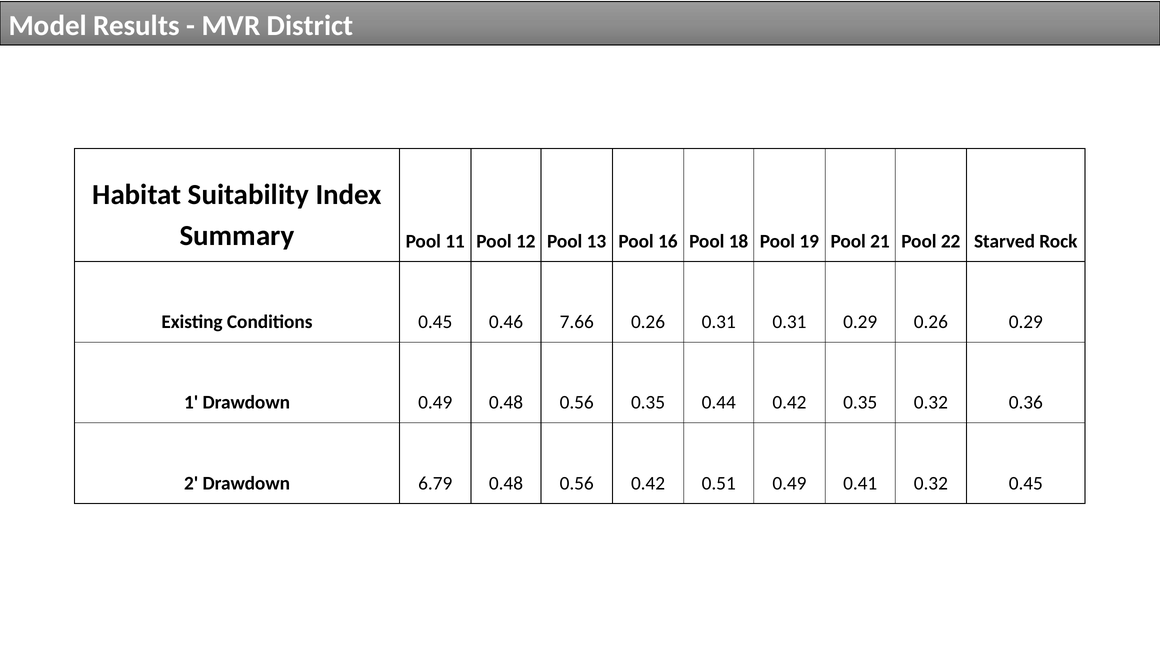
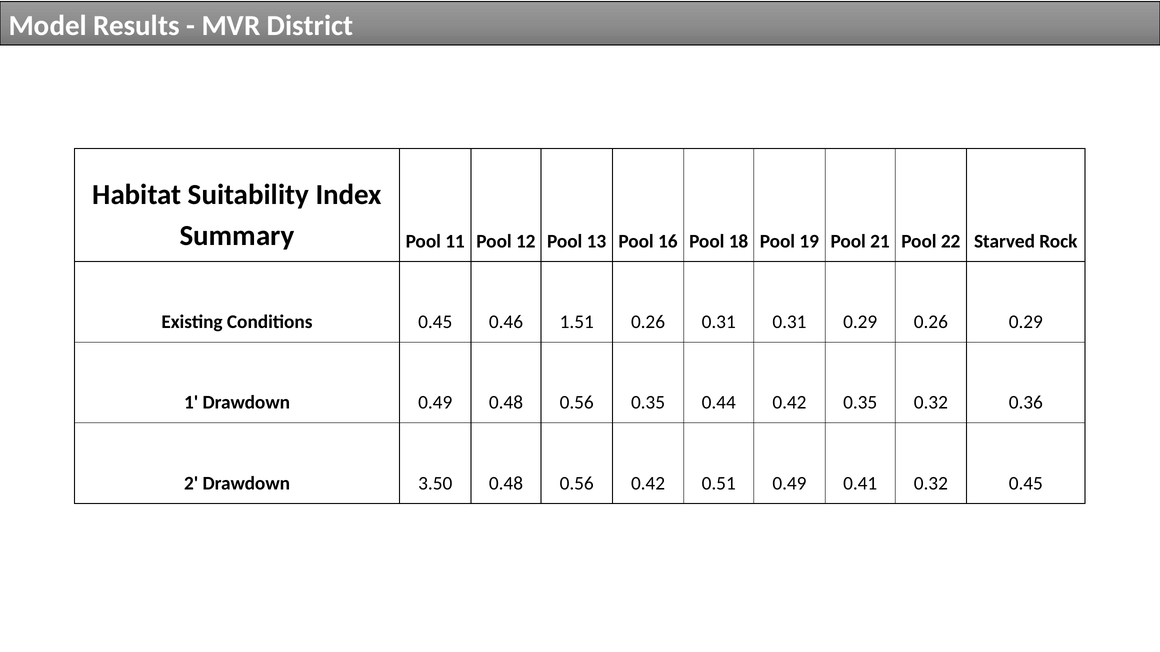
7.66: 7.66 -> 1.51
6.79: 6.79 -> 3.50
